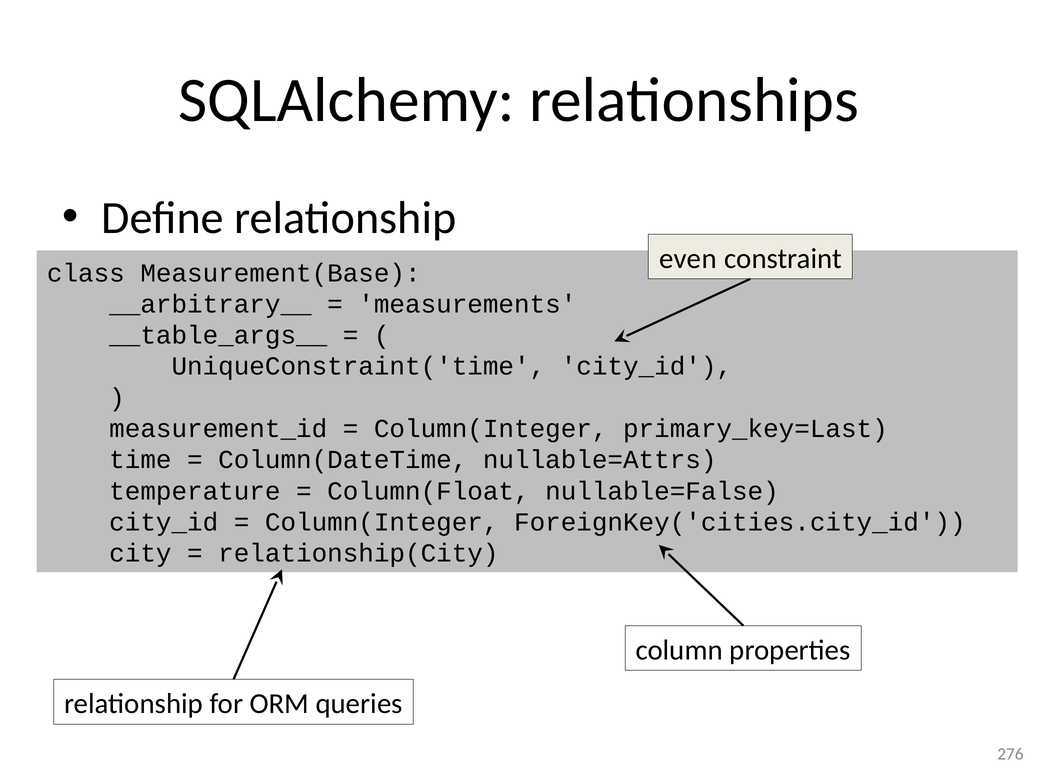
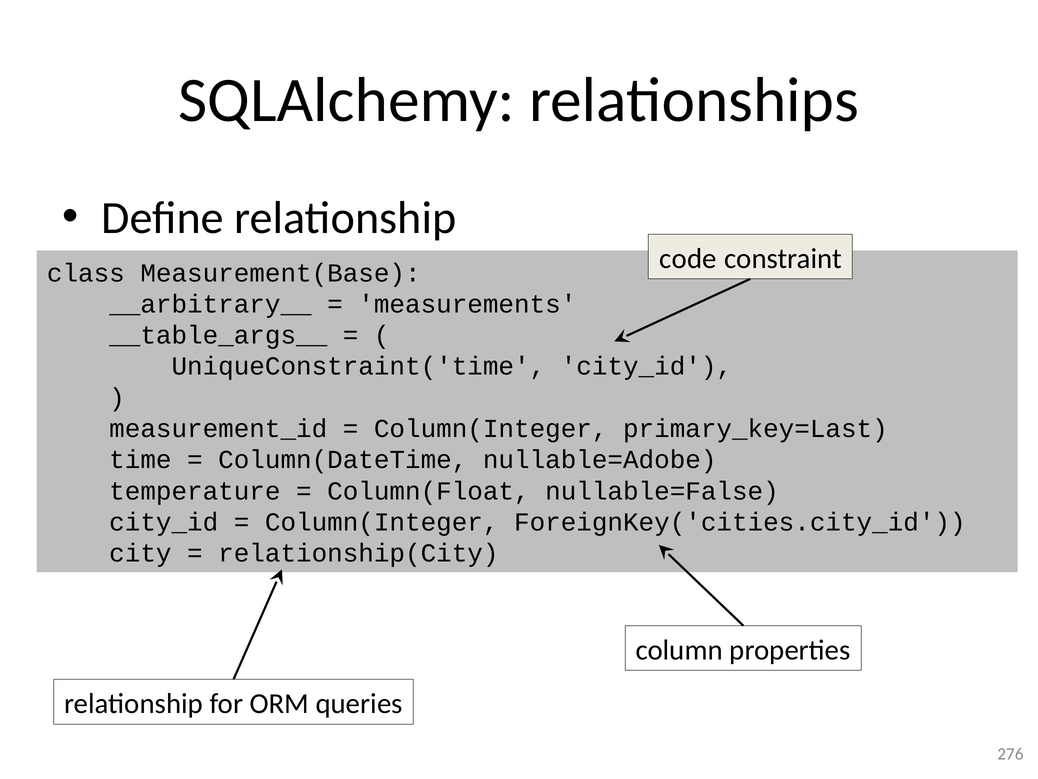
even: even -> code
nullable=Attrs: nullable=Attrs -> nullable=Adobe
